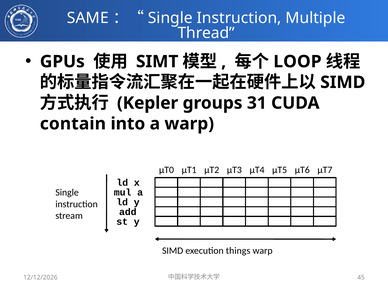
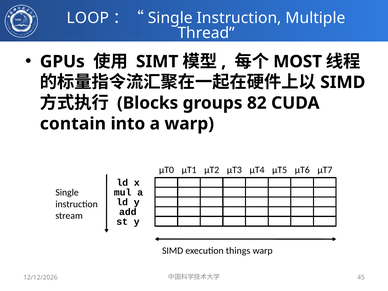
SAME: SAME -> LOOP
LOOP: LOOP -> MOST
Kepler: Kepler -> Blocks
31: 31 -> 82
